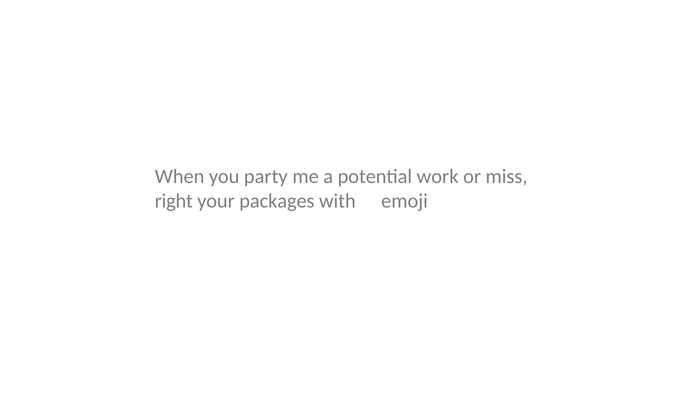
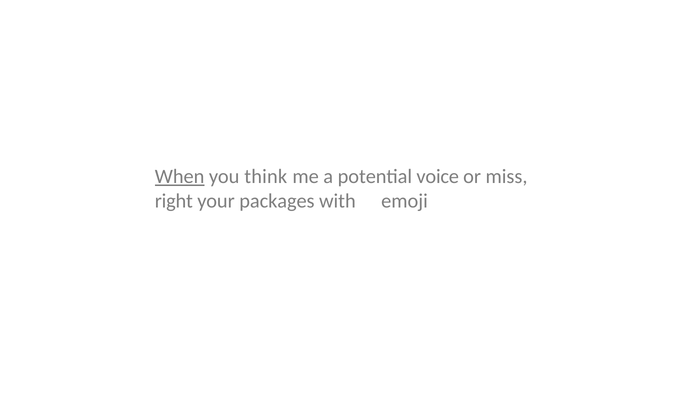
When underline: none -> present
party: party -> think
work: work -> voice
